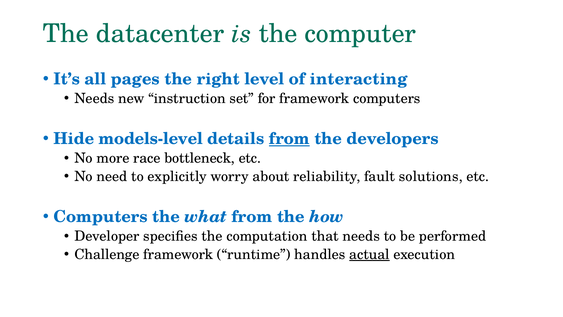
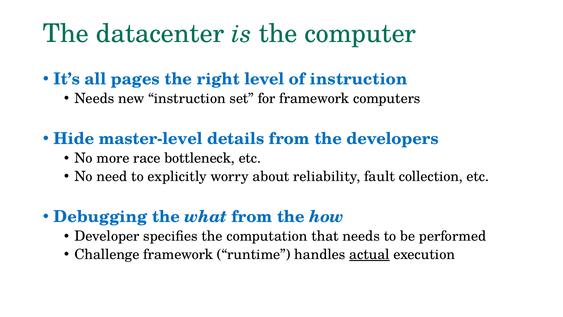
of interacting: interacting -> instruction
models-level: models-level -> master-level
from at (289, 139) underline: present -> none
solutions: solutions -> collection
Computers at (101, 217): Computers -> Debugging
